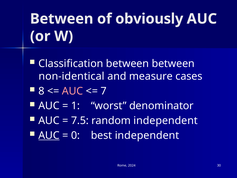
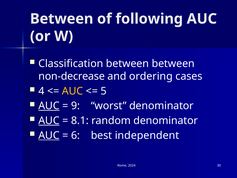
obviously: obviously -> following
non-identical: non-identical -> non-decrease
measure: measure -> ordering
8: 8 -> 4
AUC at (73, 91) colour: pink -> yellow
7: 7 -> 5
AUC at (49, 106) underline: none -> present
1: 1 -> 9
AUC at (49, 120) underline: none -> present
7.5: 7.5 -> 8.1
random independent: independent -> denominator
0: 0 -> 6
